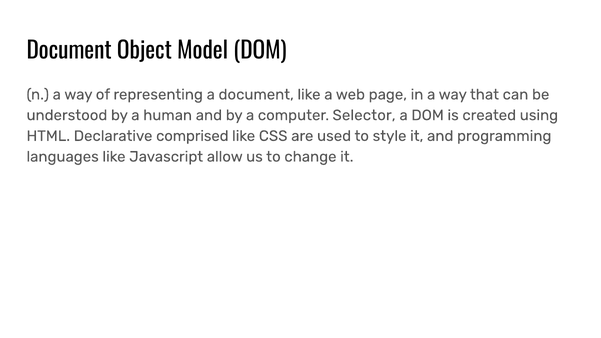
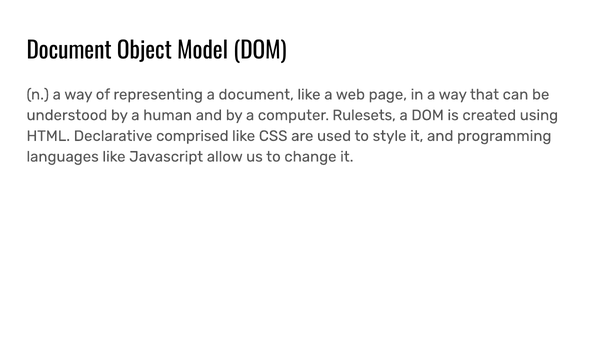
Selector: Selector -> Rulesets
